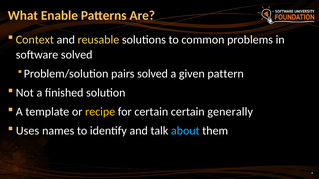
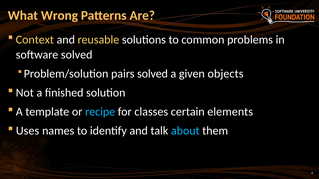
Enable: Enable -> Wrong
pattern: pattern -> objects
recipe colour: yellow -> light blue
for certain: certain -> classes
generally: generally -> elements
